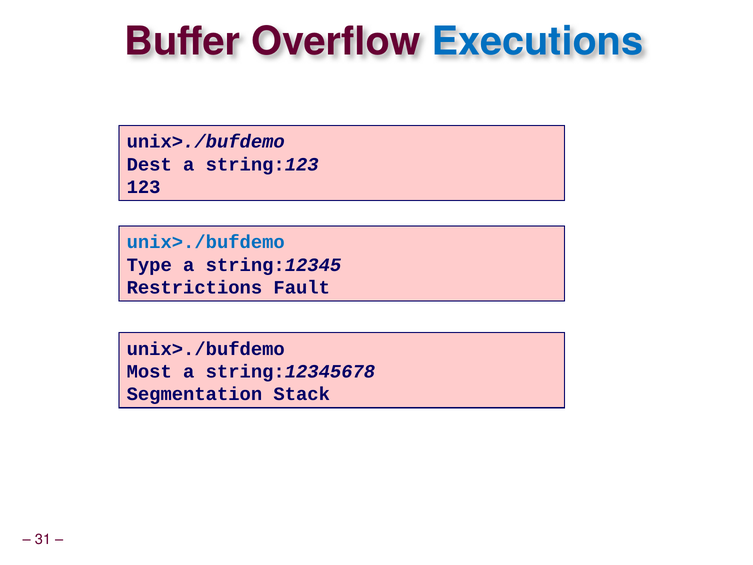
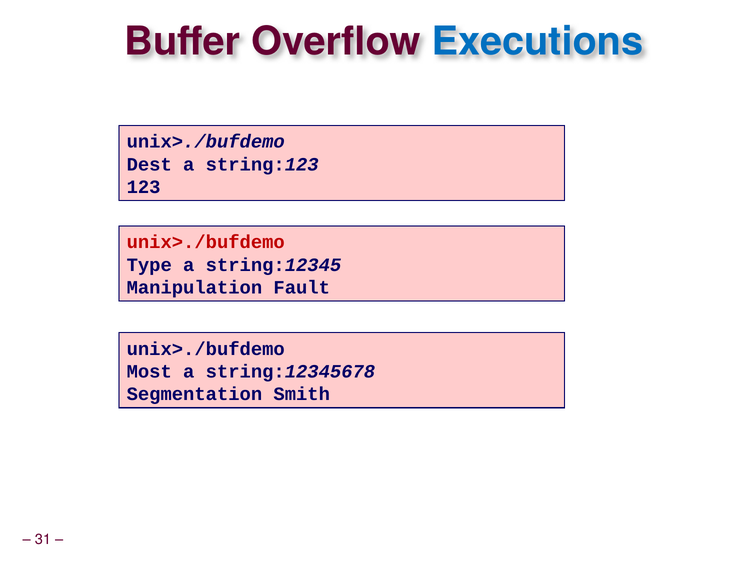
unix>./bufdemo at (206, 242) colour: blue -> red
Restrictions: Restrictions -> Manipulation
Stack: Stack -> Smith
